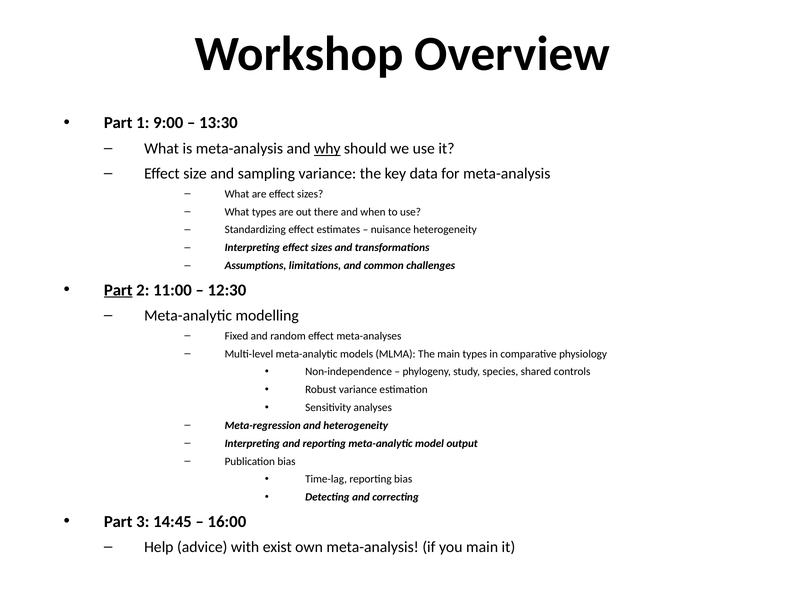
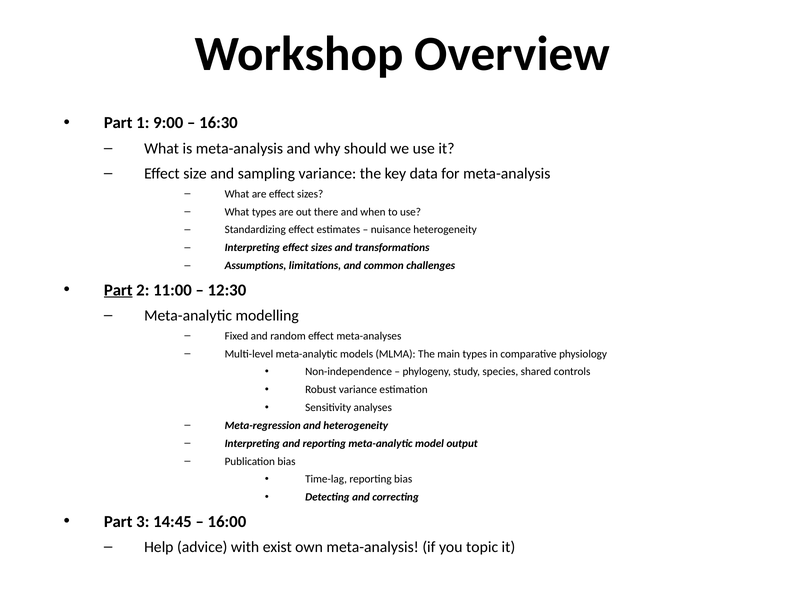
13:30: 13:30 -> 16:30
why underline: present -> none
you main: main -> topic
